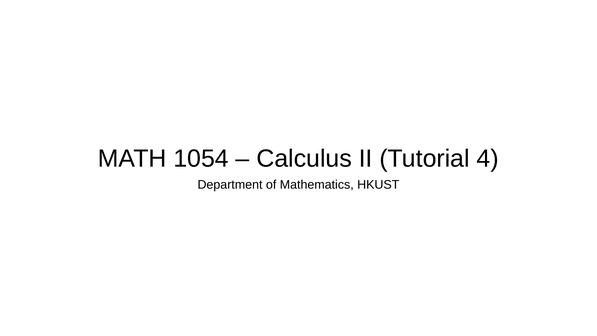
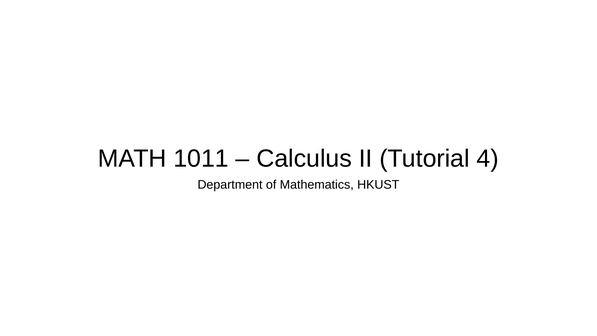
1054: 1054 -> 1011
